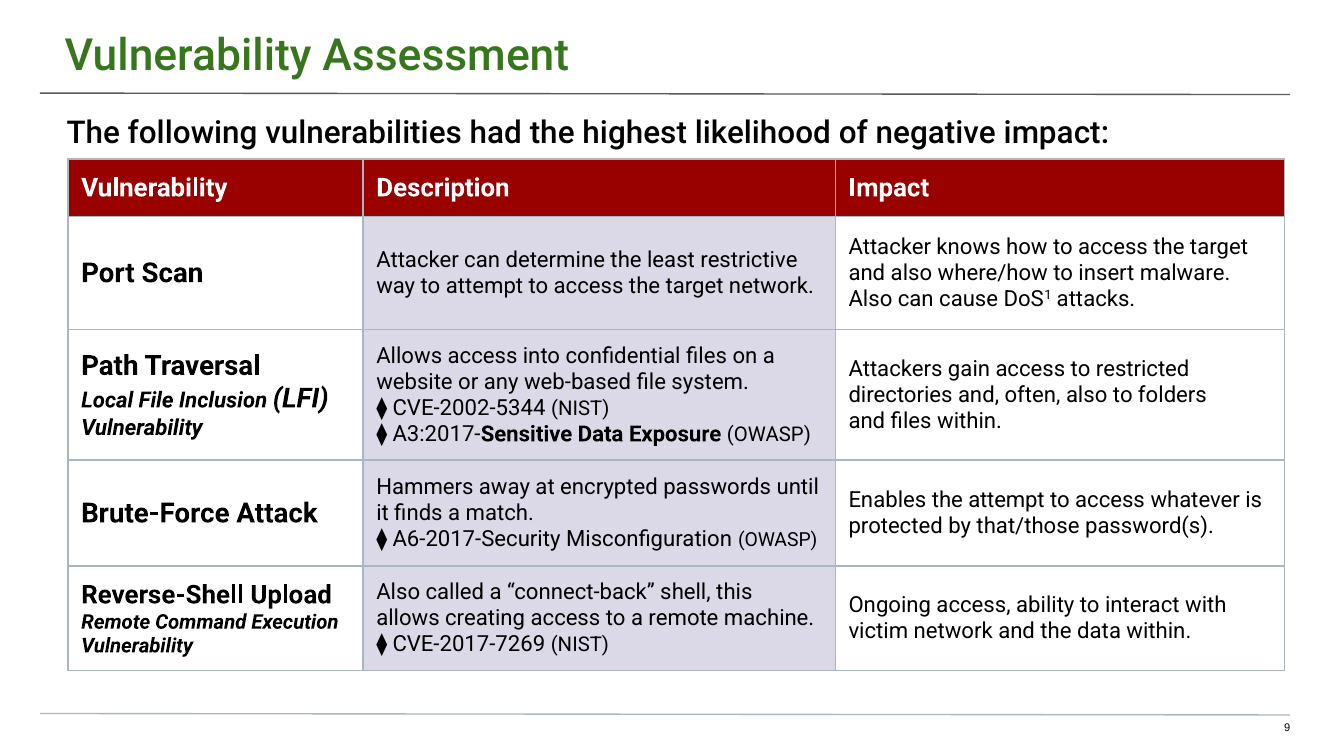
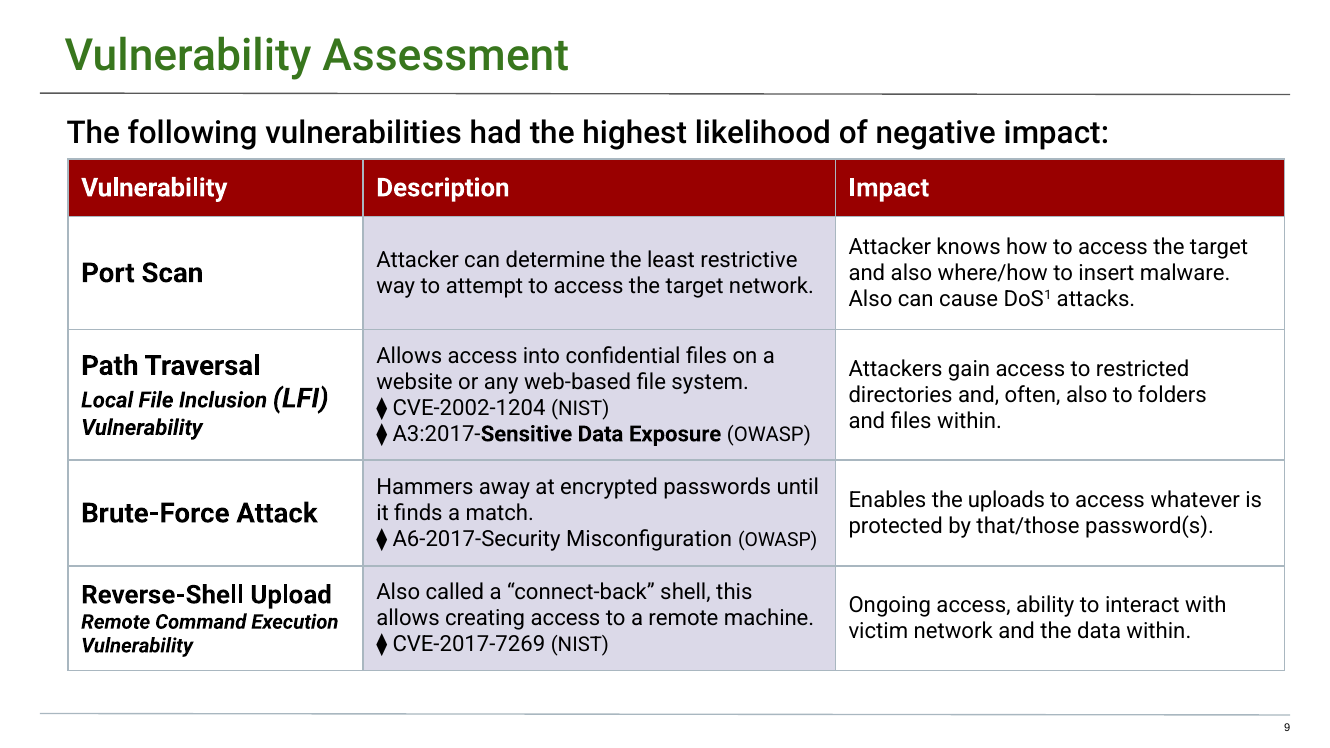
CVE-2002-5344: CVE-2002-5344 -> CVE-2002-1204
the attempt: attempt -> uploads
